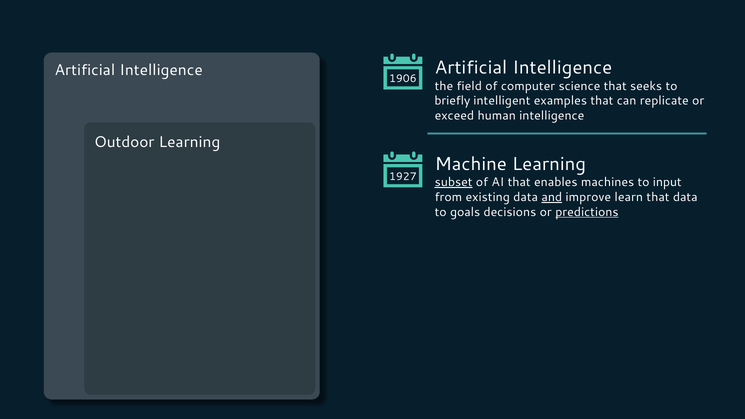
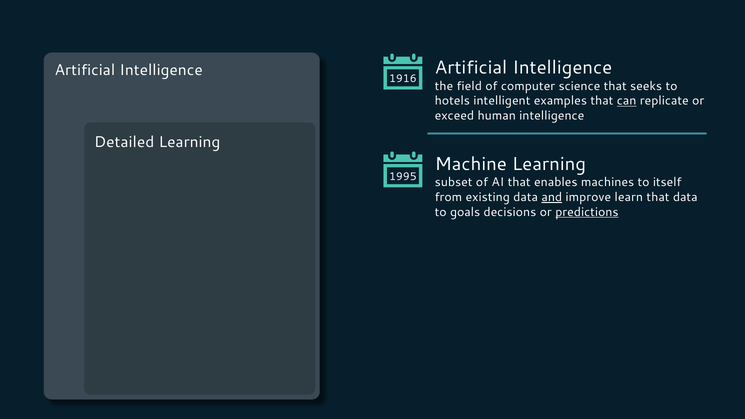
1906: 1906 -> 1916
briefly: briefly -> hotels
can underline: none -> present
Outdoor: Outdoor -> Detailed
1927: 1927 -> 1995
subset underline: present -> none
input: input -> itself
